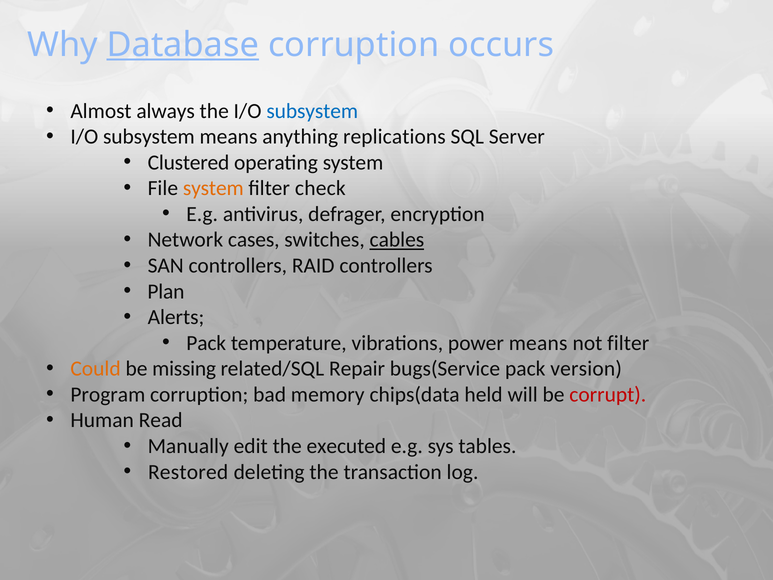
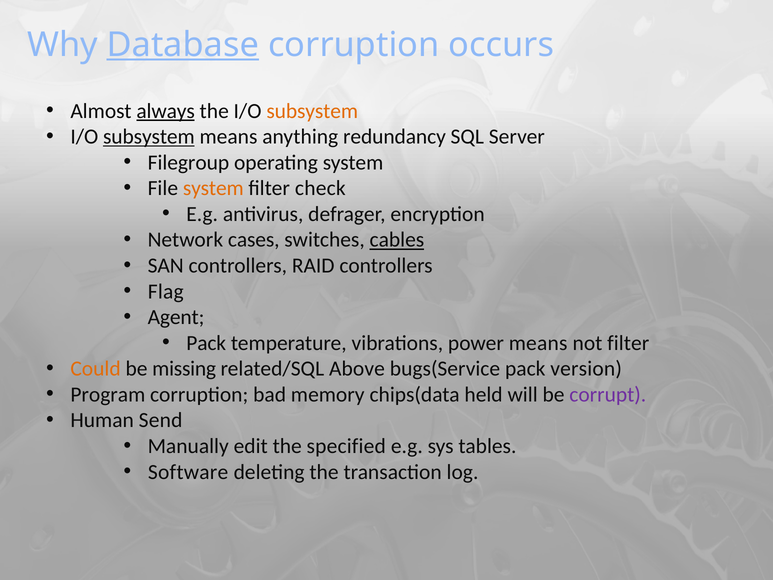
always underline: none -> present
subsystem at (312, 111) colour: blue -> orange
subsystem at (149, 137) underline: none -> present
replications: replications -> redundancy
Clustered: Clustered -> Filegroup
Plan: Plan -> Flag
Alerts: Alerts -> Agent
Repair: Repair -> Above
corrupt colour: red -> purple
Read: Read -> Send
executed: executed -> specified
Restored: Restored -> Software
